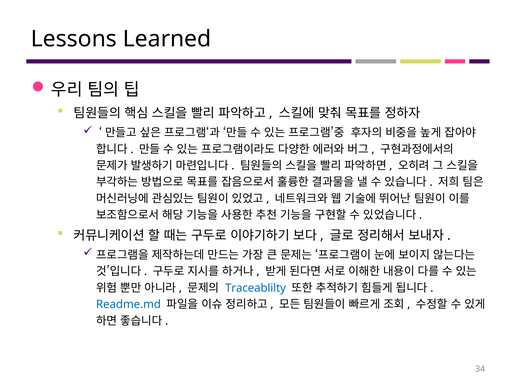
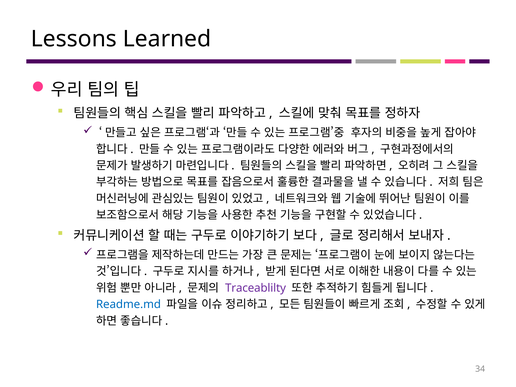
Traceablilty colour: blue -> purple
